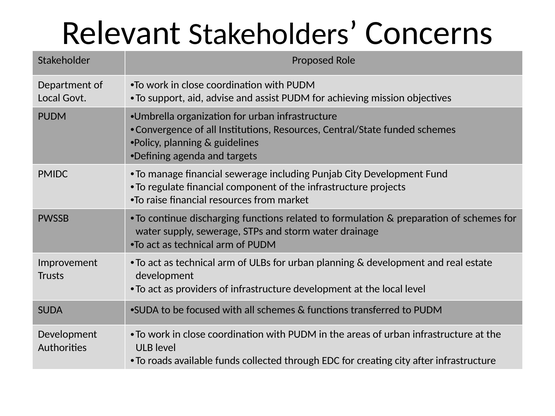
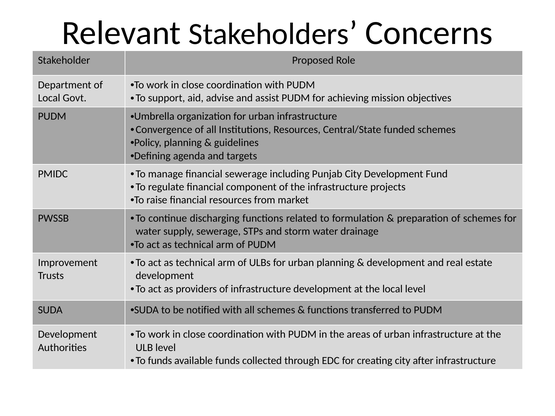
focused: focused -> notified
To roads: roads -> funds
